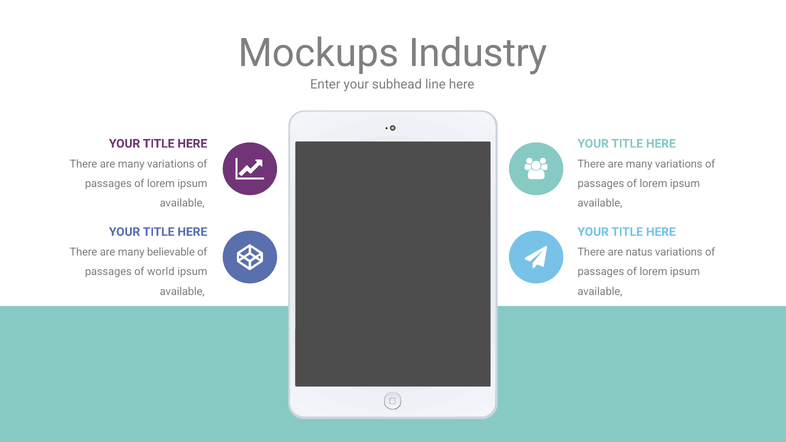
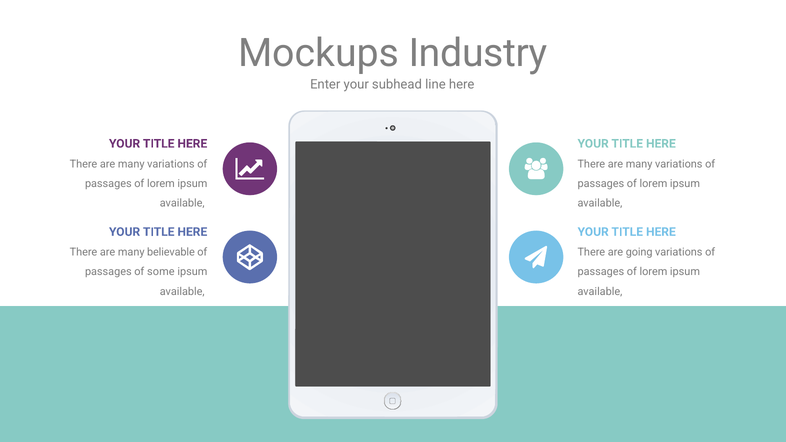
natus: natus -> going
world: world -> some
